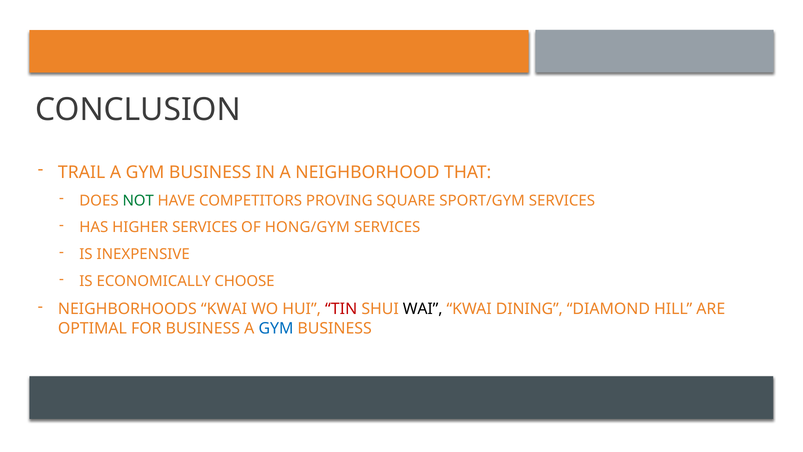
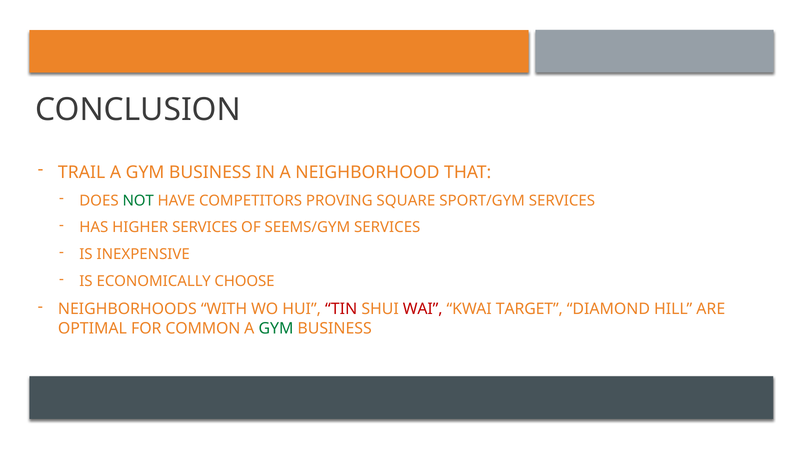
HONG/GYM: HONG/GYM -> SEEMS/GYM
NEIGHBORHOODS KWAI: KWAI -> WITH
WAI colour: black -> red
DINING: DINING -> TARGET
FOR BUSINESS: BUSINESS -> COMMON
GYM at (276, 328) colour: blue -> green
